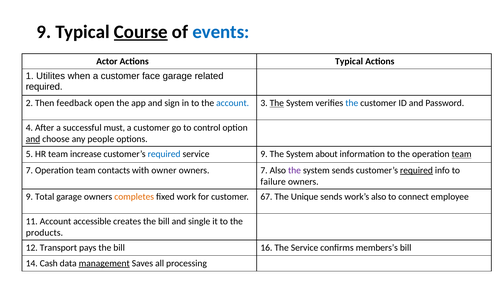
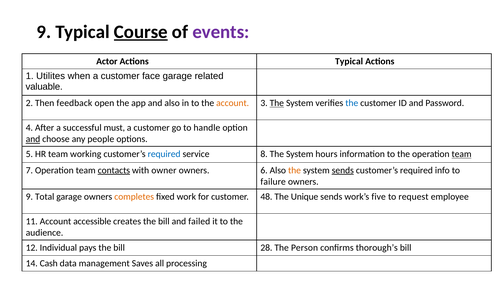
events colour: blue -> purple
required at (44, 87): required -> valuable
and sign: sign -> also
account at (233, 103) colour: blue -> orange
control: control -> handle
increase: increase -> working
service 9: 9 -> 8
about: about -> hours
contacts underline: none -> present
owners 7: 7 -> 6
the at (295, 170) colour: purple -> orange
sends at (343, 170) underline: none -> present
required at (416, 170) underline: present -> none
67: 67 -> 48
work’s also: also -> five
connect: connect -> request
single: single -> failed
products: products -> audience
Transport: Transport -> Individual
16: 16 -> 28
The Service: Service -> Person
members’s: members’s -> thorough’s
management underline: present -> none
